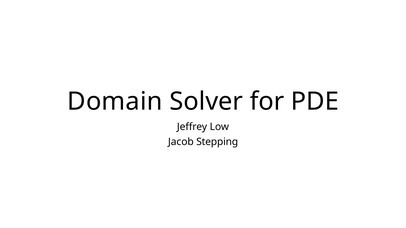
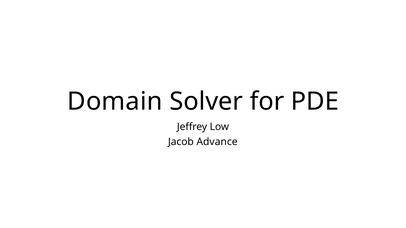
Stepping: Stepping -> Advance
